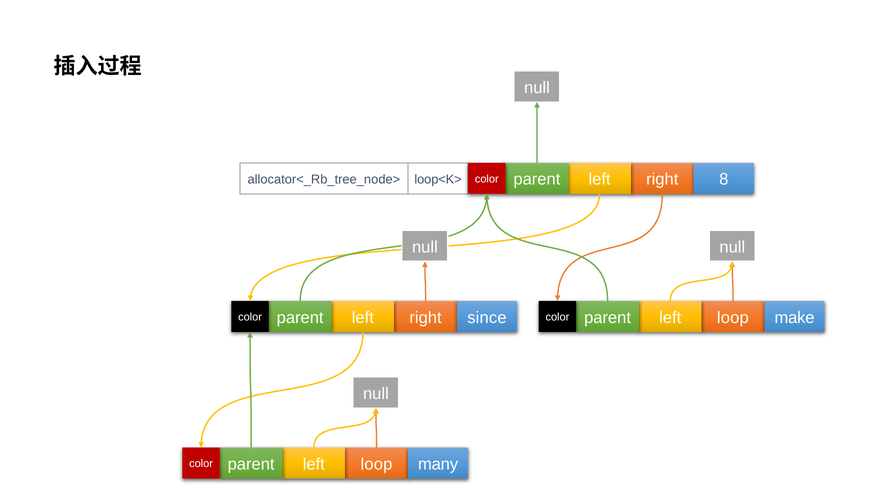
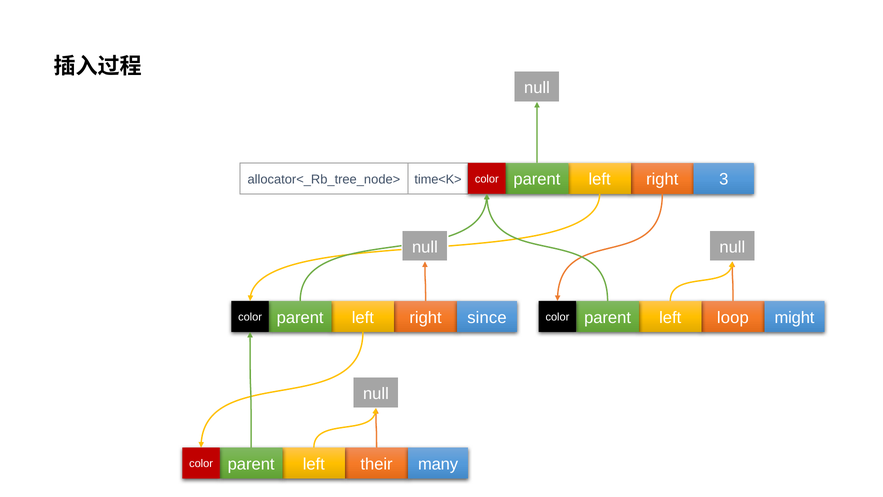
loop<K>: loop<K> -> time<K>
8: 8 -> 3
make: make -> might
loop at (376, 464): loop -> their
